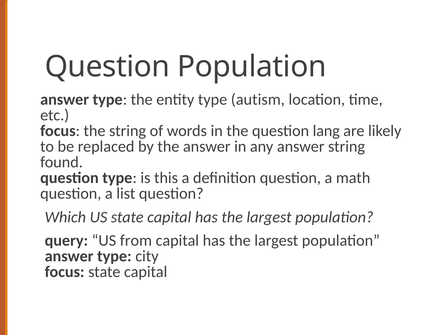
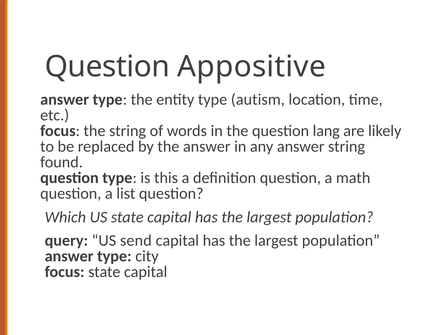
Question Population: Population -> Appositive
from: from -> send
